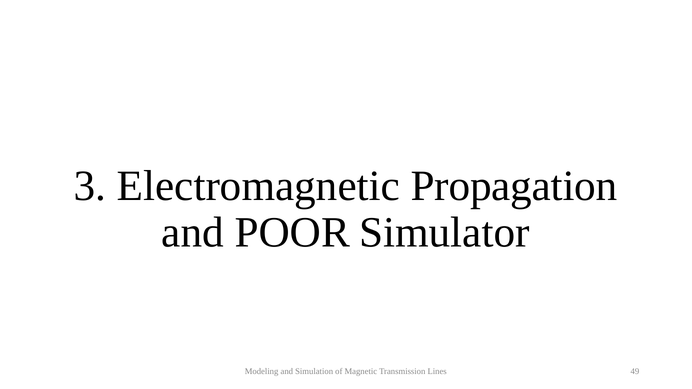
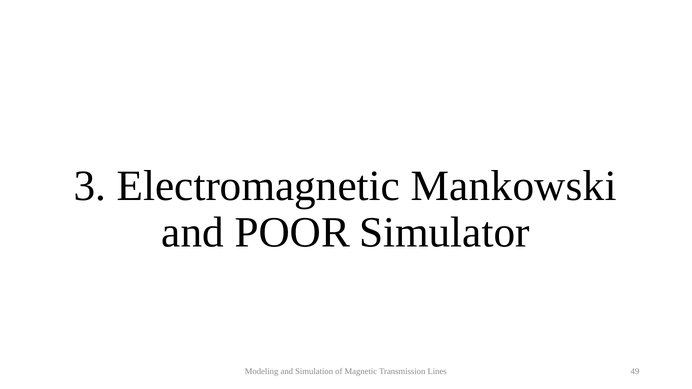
Propagation: Propagation -> Mankowski
